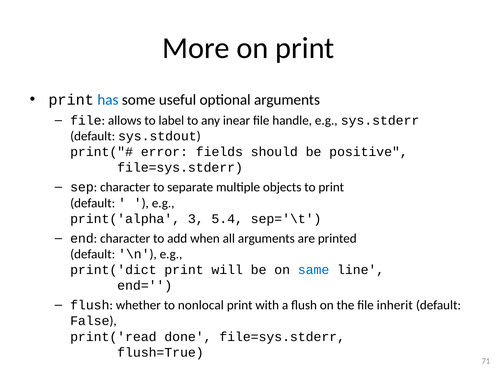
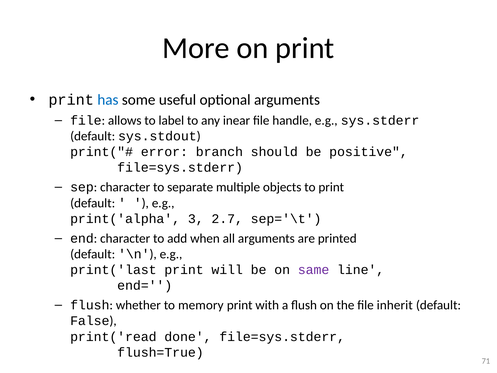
fields: fields -> branch
5.4: 5.4 -> 2.7
print('dict: print('dict -> print('last
same colour: blue -> purple
nonlocal: nonlocal -> memory
